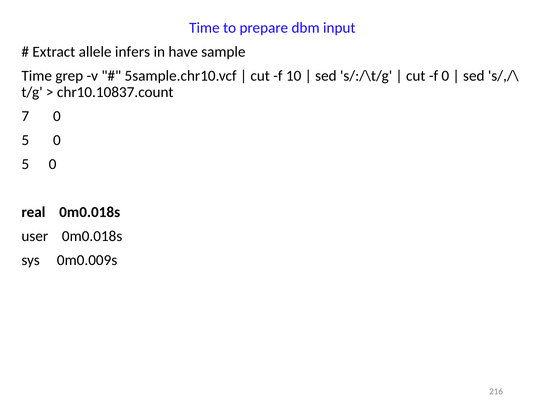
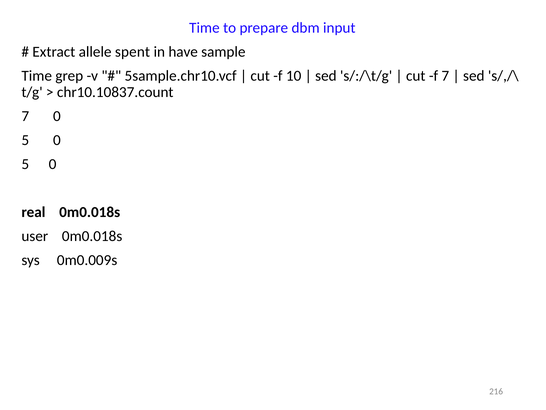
infers: infers -> spent
f 0: 0 -> 7
